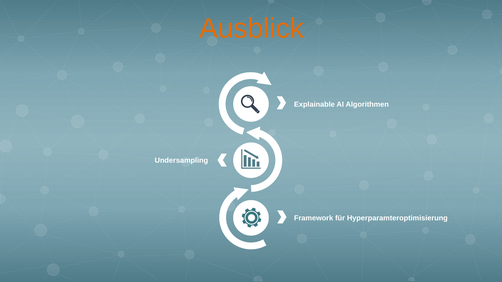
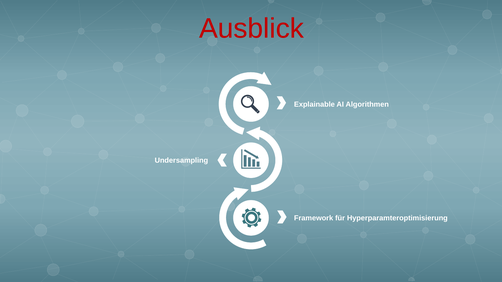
Ausblick colour: orange -> red
